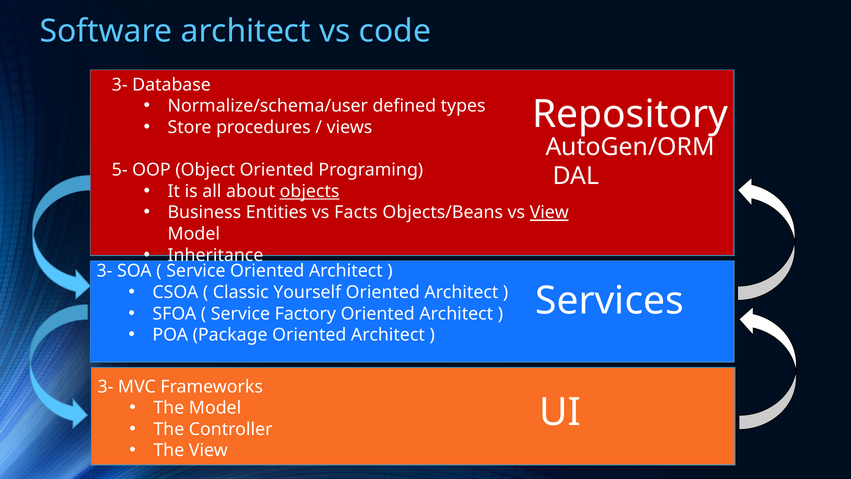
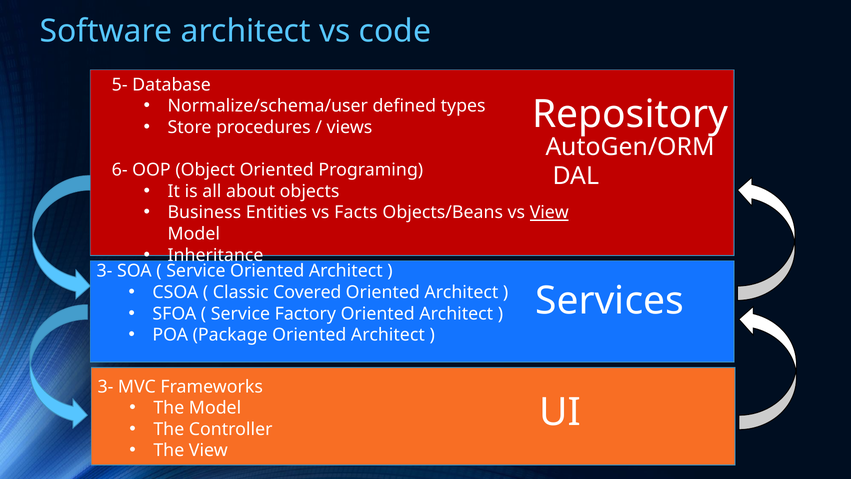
3- at (120, 85): 3- -> 5-
5-: 5- -> 6-
objects underline: present -> none
Yourself: Yourself -> Covered
